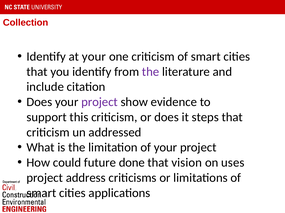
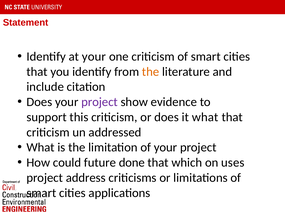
Collection: Collection -> Statement
the at (151, 72) colour: purple -> orange
it steps: steps -> what
vision: vision -> which
